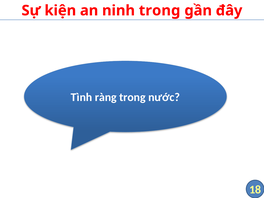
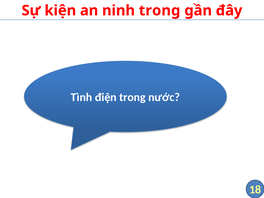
ràng: ràng -> điện
